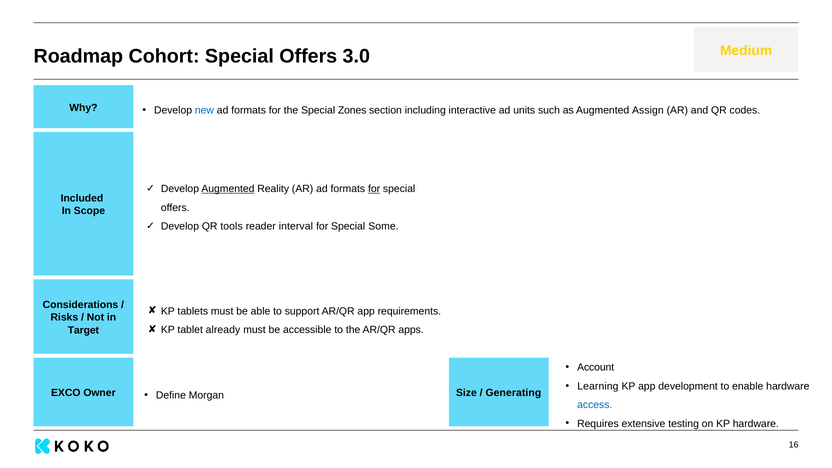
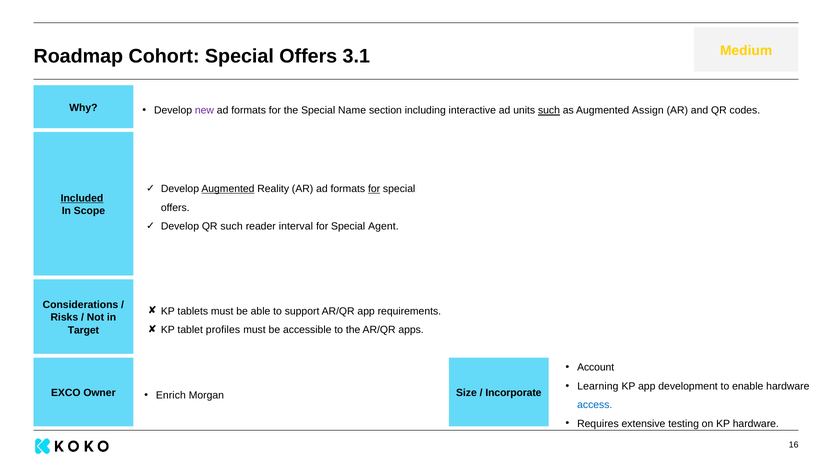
3.0: 3.0 -> 3.1
new colour: blue -> purple
Zones: Zones -> Name
such at (549, 111) underline: none -> present
Included underline: none -> present
QR tools: tools -> such
Some: Some -> Agent
already: already -> profiles
Generating: Generating -> Incorporate
Define: Define -> Enrich
